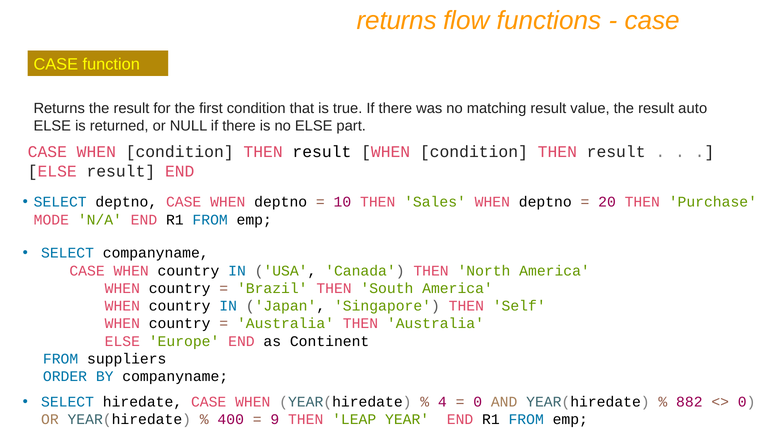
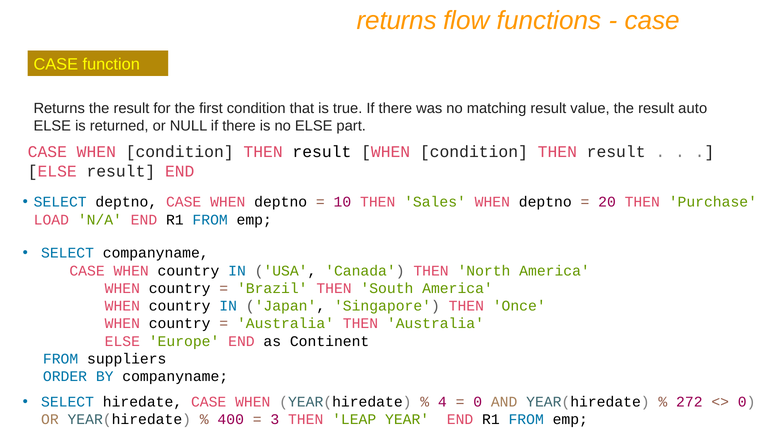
MODE: MODE -> LOAD
Self: Self -> Once
882: 882 -> 272
9: 9 -> 3
